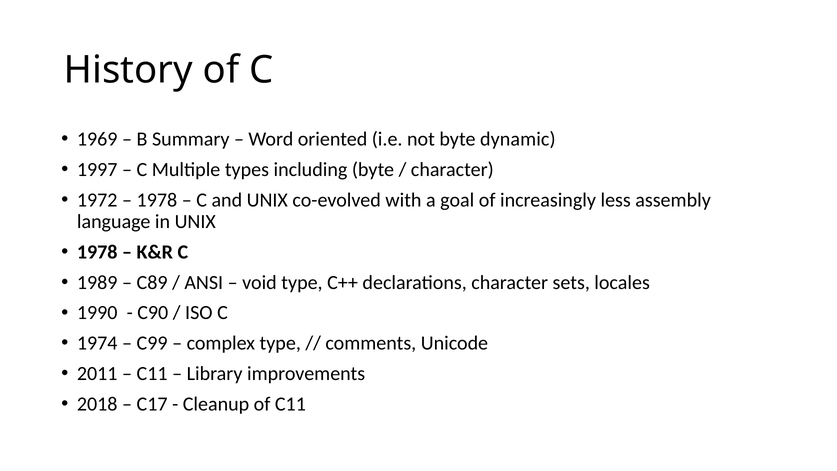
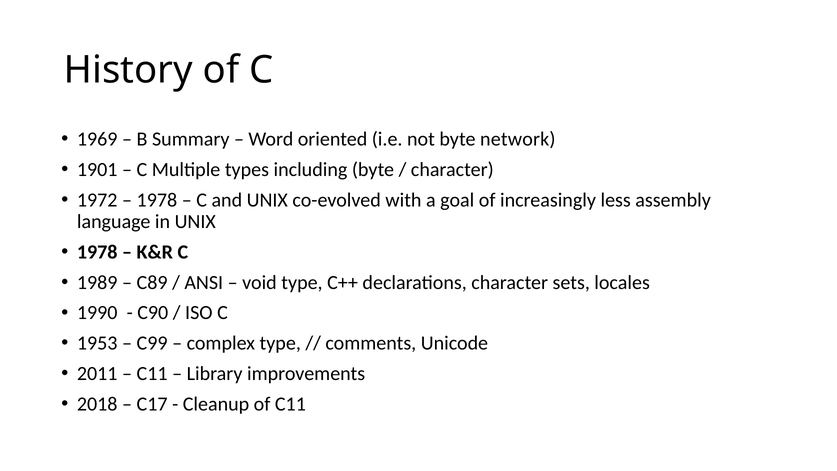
dynamic: dynamic -> network
1997: 1997 -> 1901
1974: 1974 -> 1953
